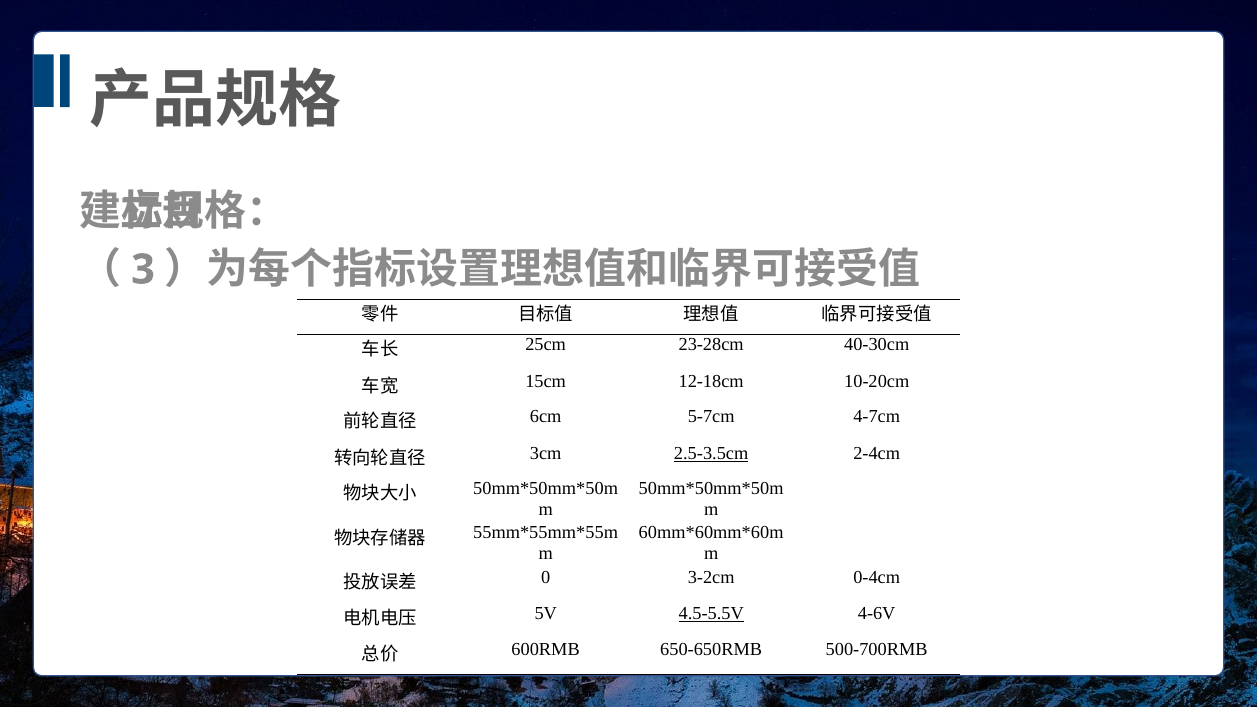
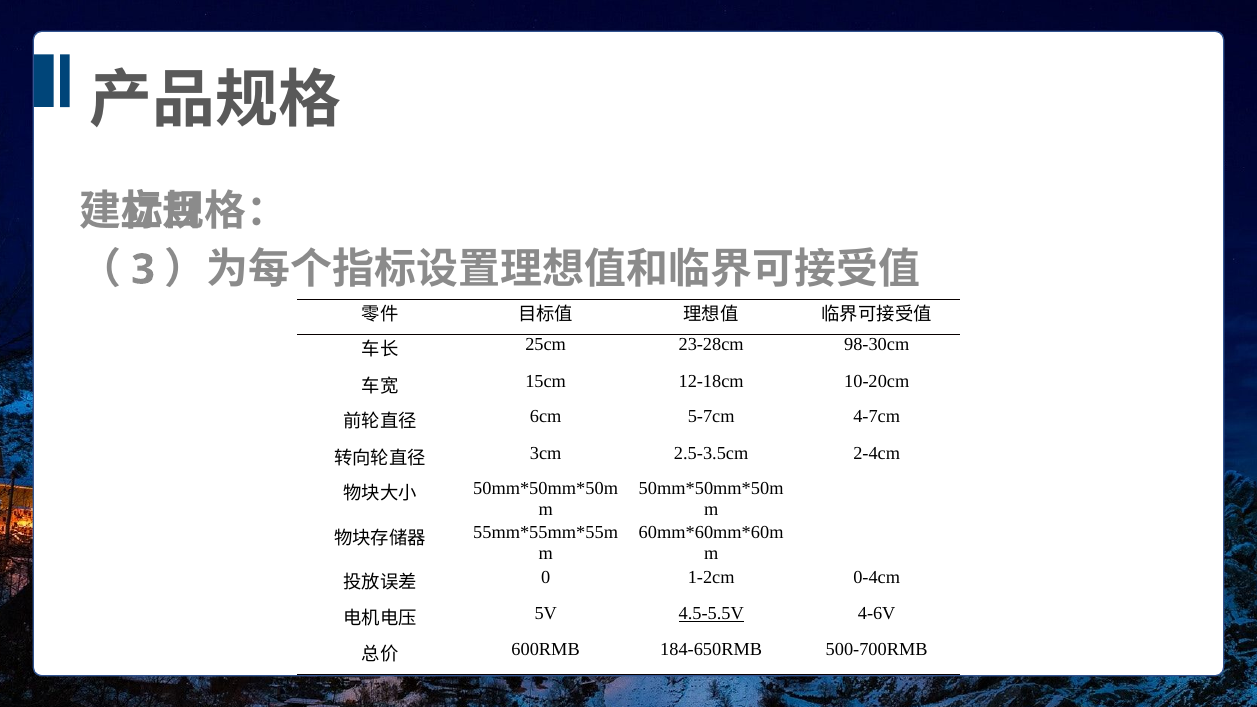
40-30cm: 40-30cm -> 98-30cm
2.5-3.5cm underline: present -> none
3-2cm: 3-2cm -> 1-2cm
650-650RMB: 650-650RMB -> 184-650RMB
